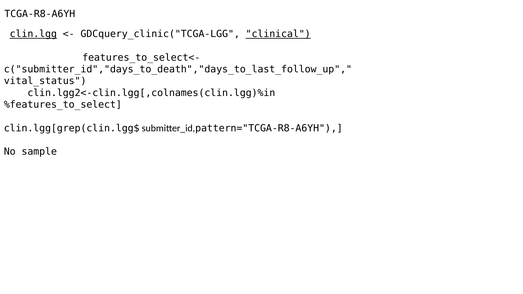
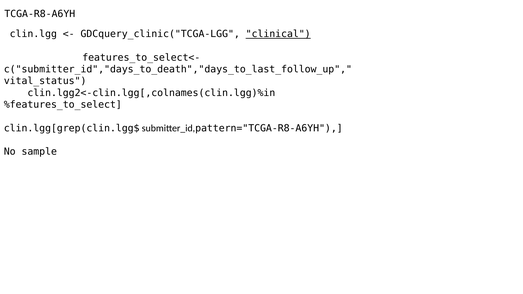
clin.lgg underline: present -> none
